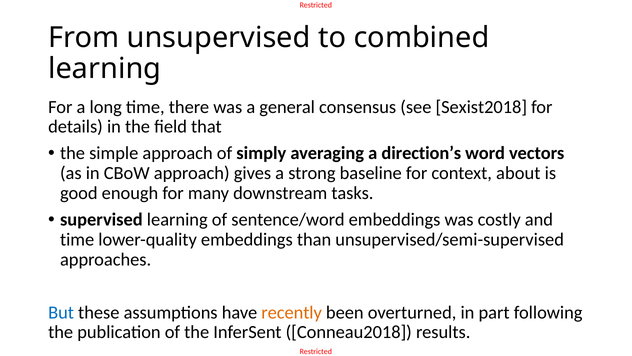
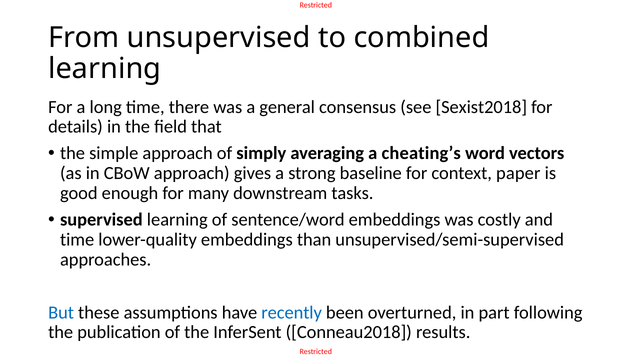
direction’s: direction’s -> cheating’s
about: about -> paper
recently colour: orange -> blue
